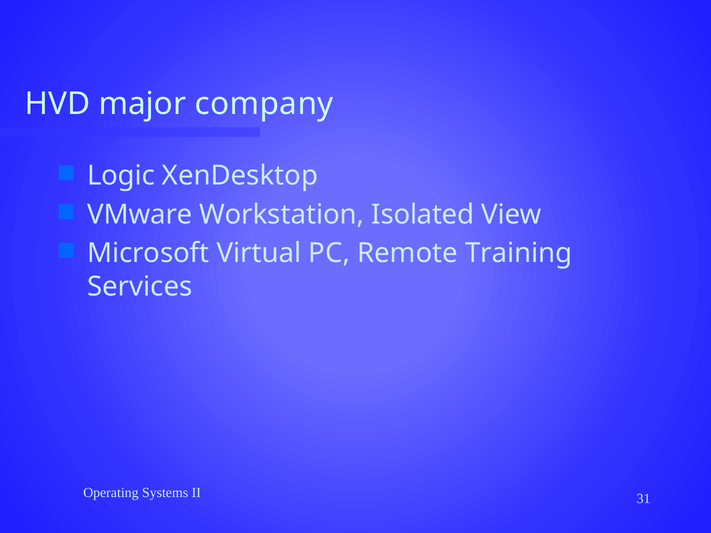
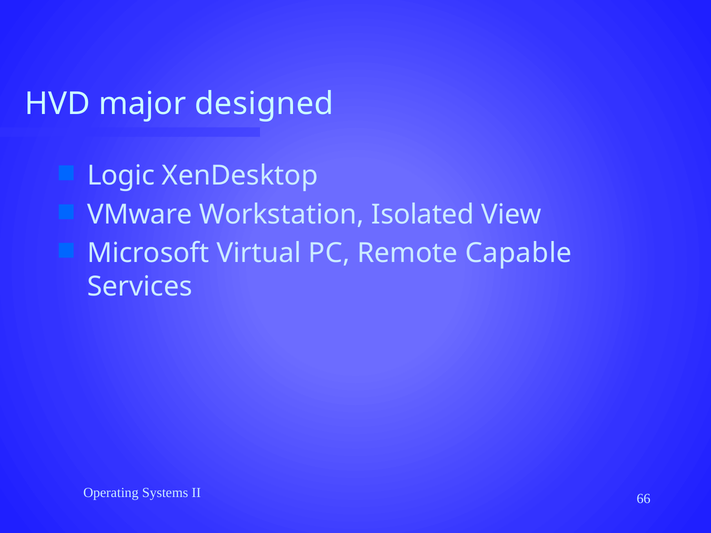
company: company -> designed
Training: Training -> Capable
31: 31 -> 66
